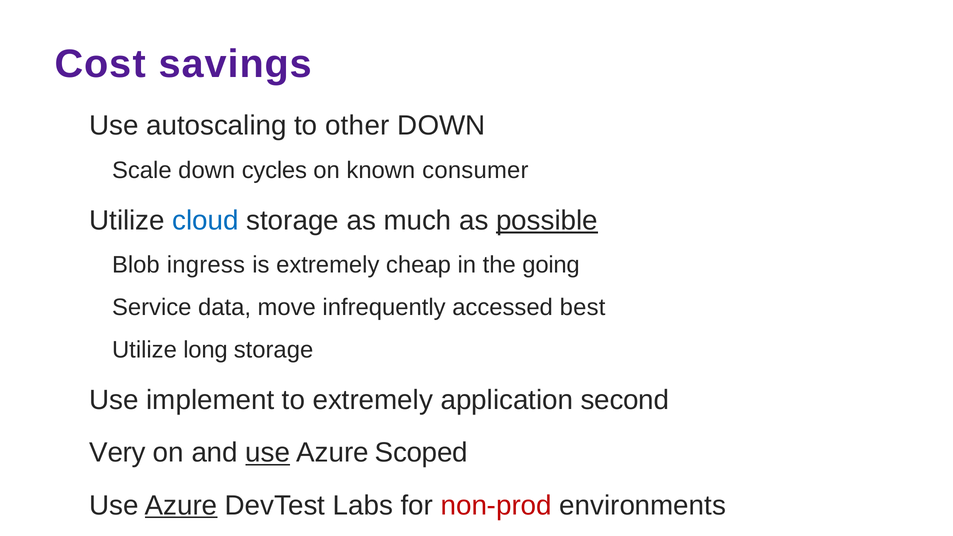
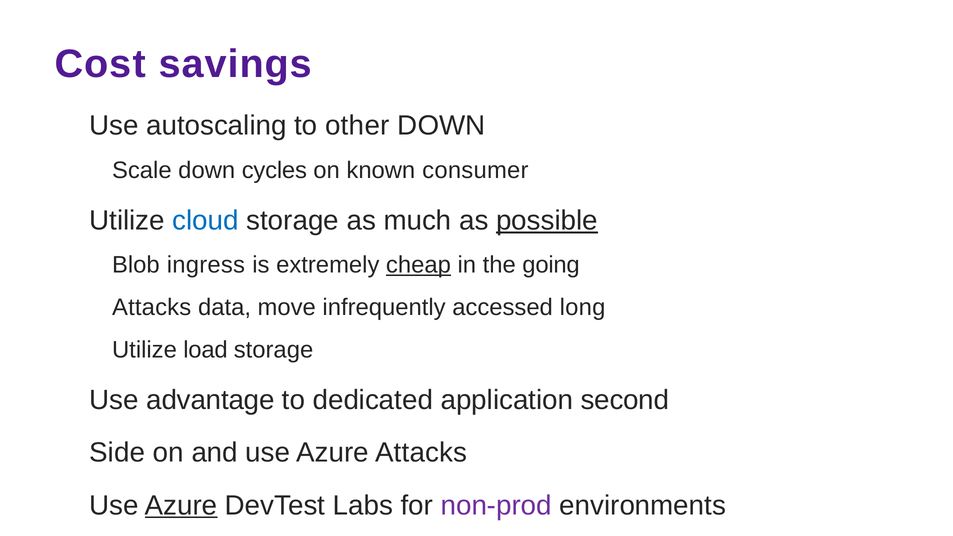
cheap underline: none -> present
Service at (152, 307): Service -> Attacks
best: best -> long
long: long -> load
implement: implement -> advantage
to extremely: extremely -> dedicated
Very: Very -> Side
use at (268, 453) underline: present -> none
Azure Scoped: Scoped -> Attacks
non-prod colour: red -> purple
